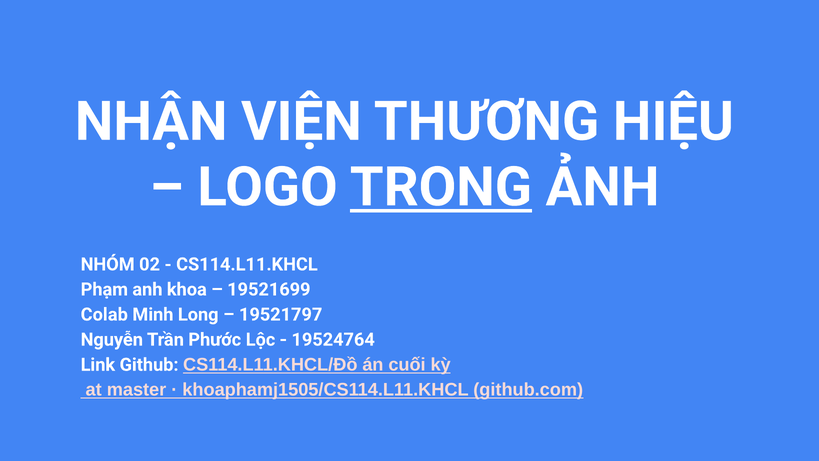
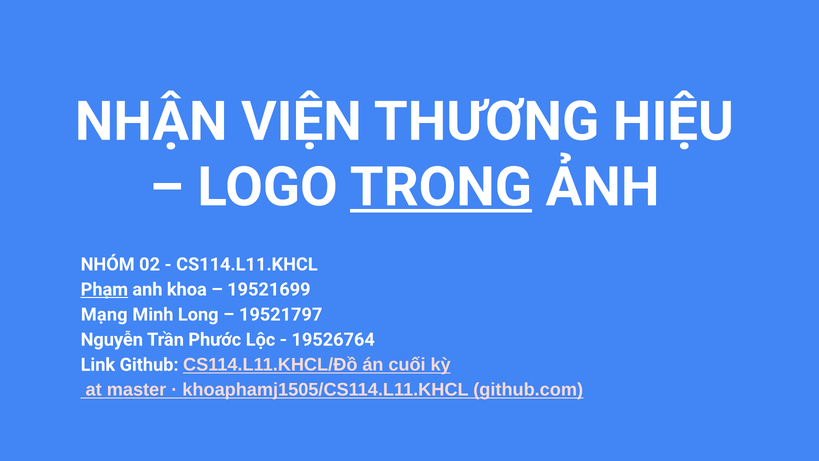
Phạm underline: none -> present
Colab: Colab -> Mạng
19524764: 19524764 -> 19526764
